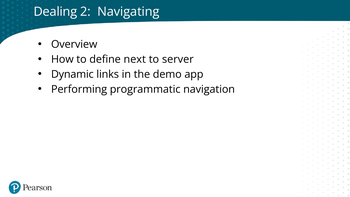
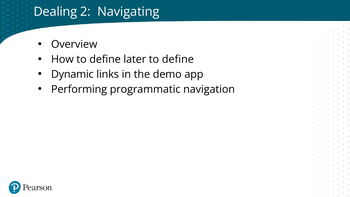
next: next -> later
server at (178, 59): server -> define
